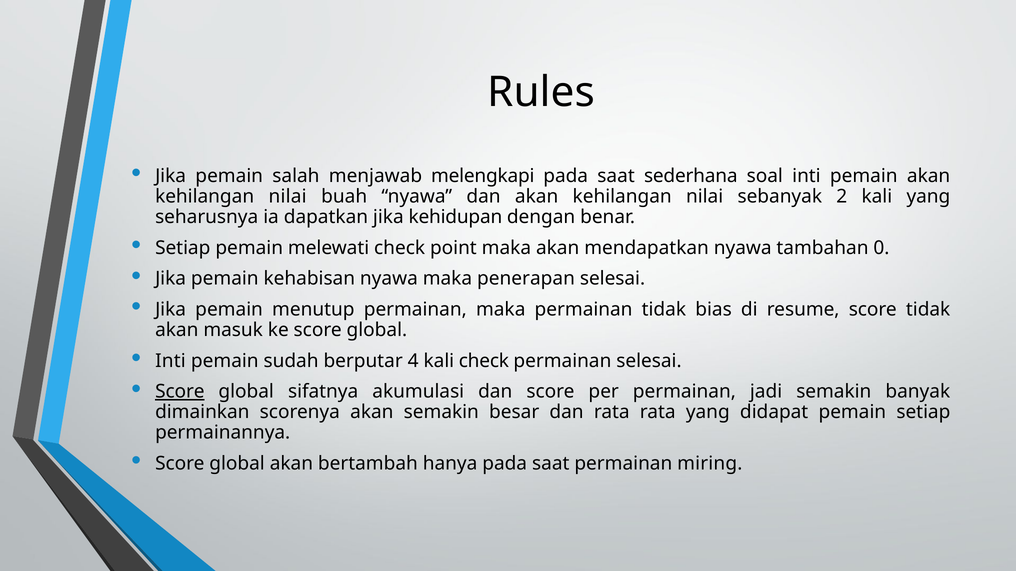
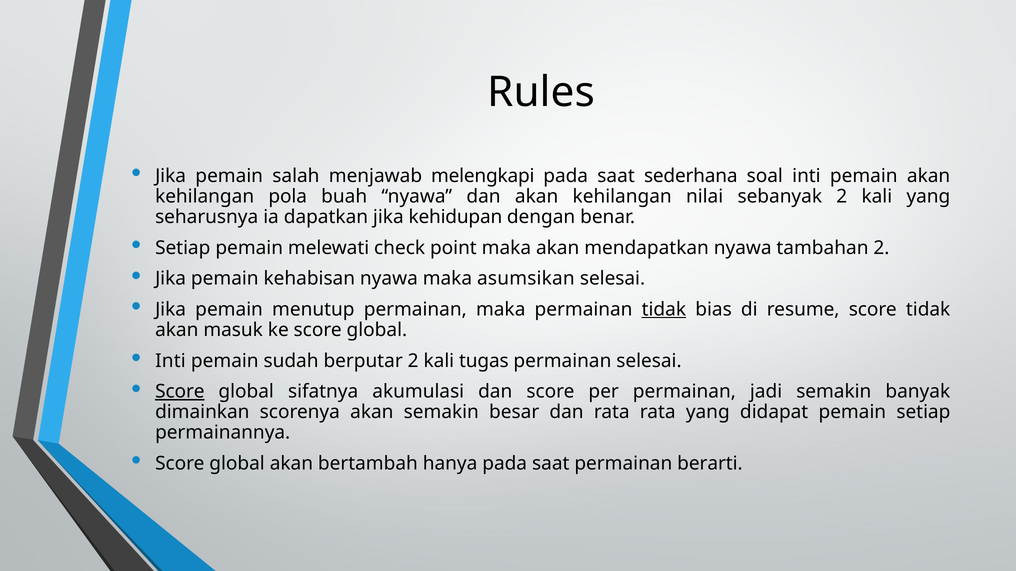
nilai at (288, 197): nilai -> pola
tambahan 0: 0 -> 2
penerapan: penerapan -> asumsikan
tidak at (664, 310) underline: none -> present
berputar 4: 4 -> 2
kali check: check -> tugas
miring: miring -> berarti
